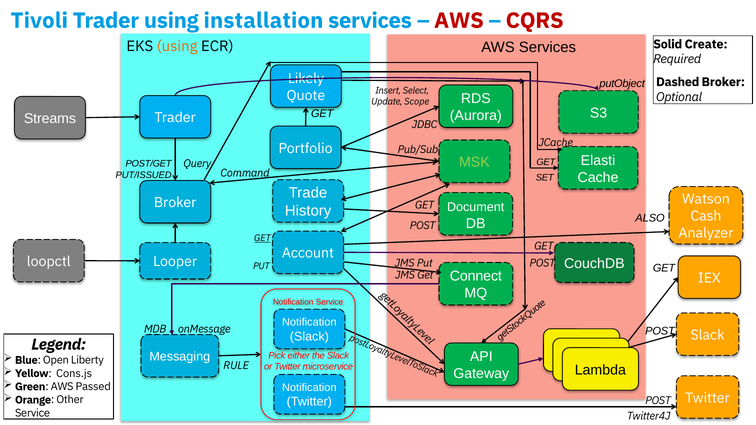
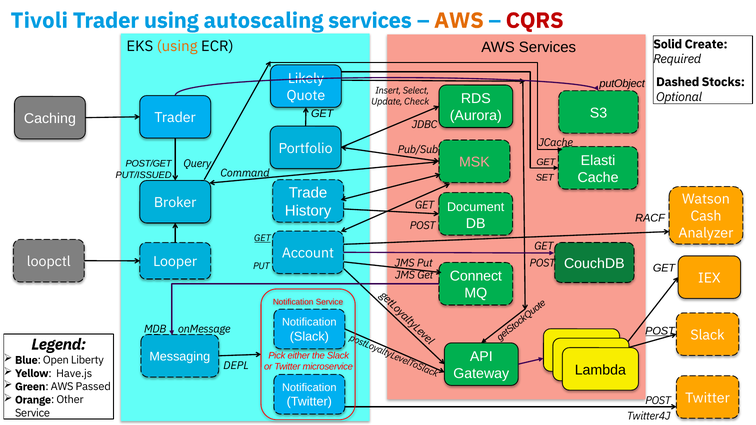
installation: installation -> autoscaling
AWS at (459, 21) colour: red -> orange
Dashed Broker: Broker -> Stocks
Scope: Scope -> Check
Streams: Streams -> Caching
MSK colour: light green -> pink
ALSO: ALSO -> RACF
POST at (660, 331) underline: none -> present
RULE: RULE -> DEPL
Cons.js: Cons.js -> Have.js
